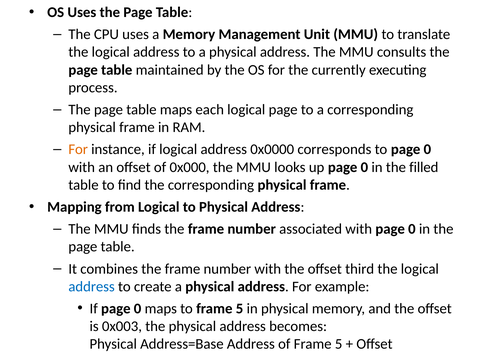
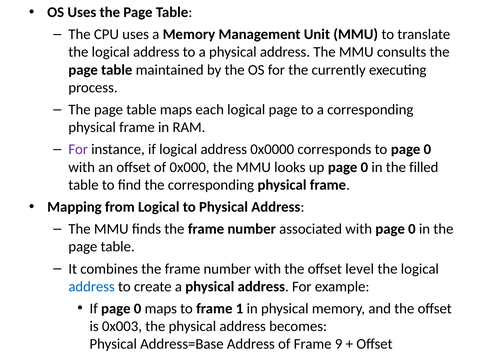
For at (78, 149) colour: orange -> purple
third: third -> level
to frame 5: 5 -> 1
of Frame 5: 5 -> 9
